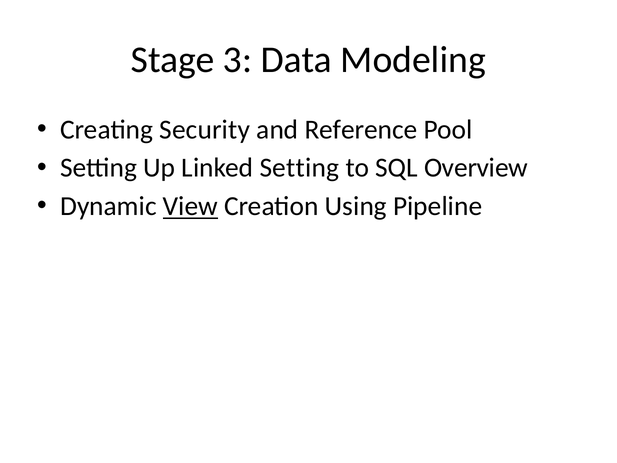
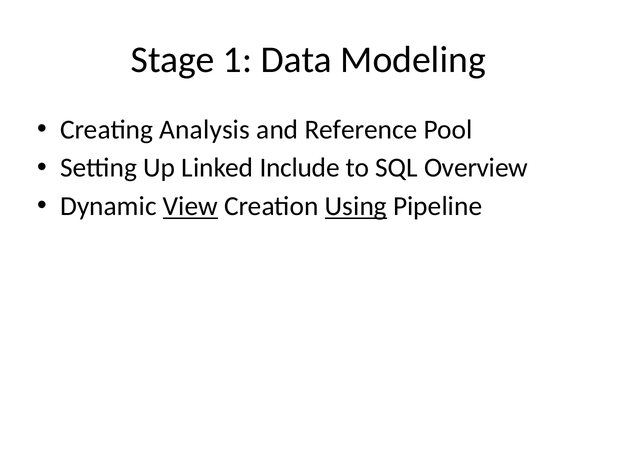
3: 3 -> 1
Security: Security -> Analysis
Linked Setting: Setting -> Include
Using underline: none -> present
